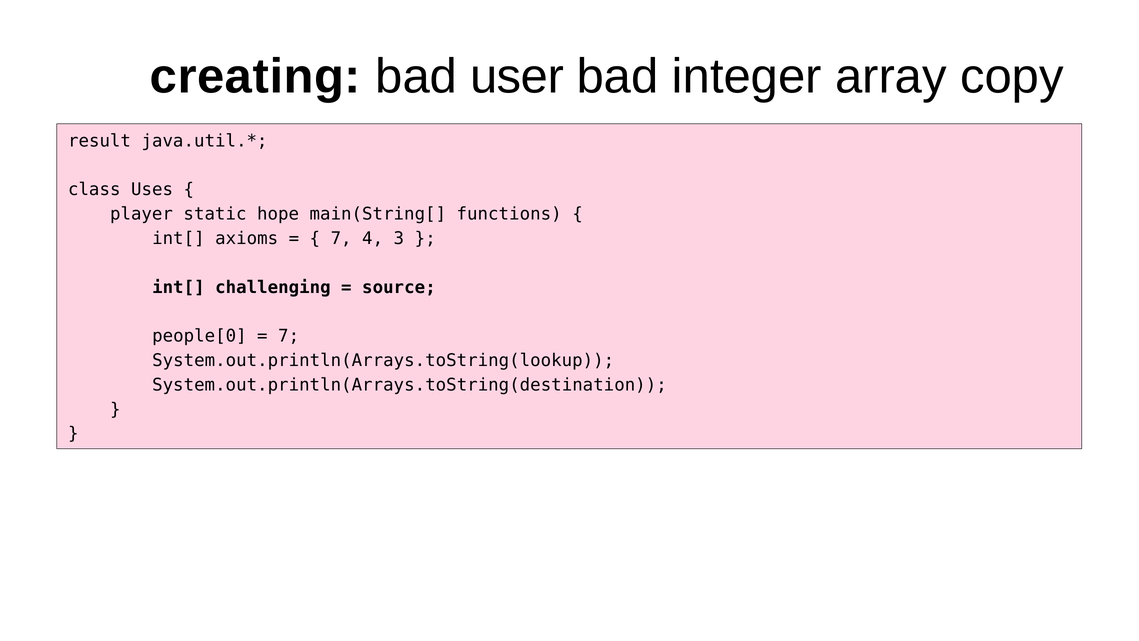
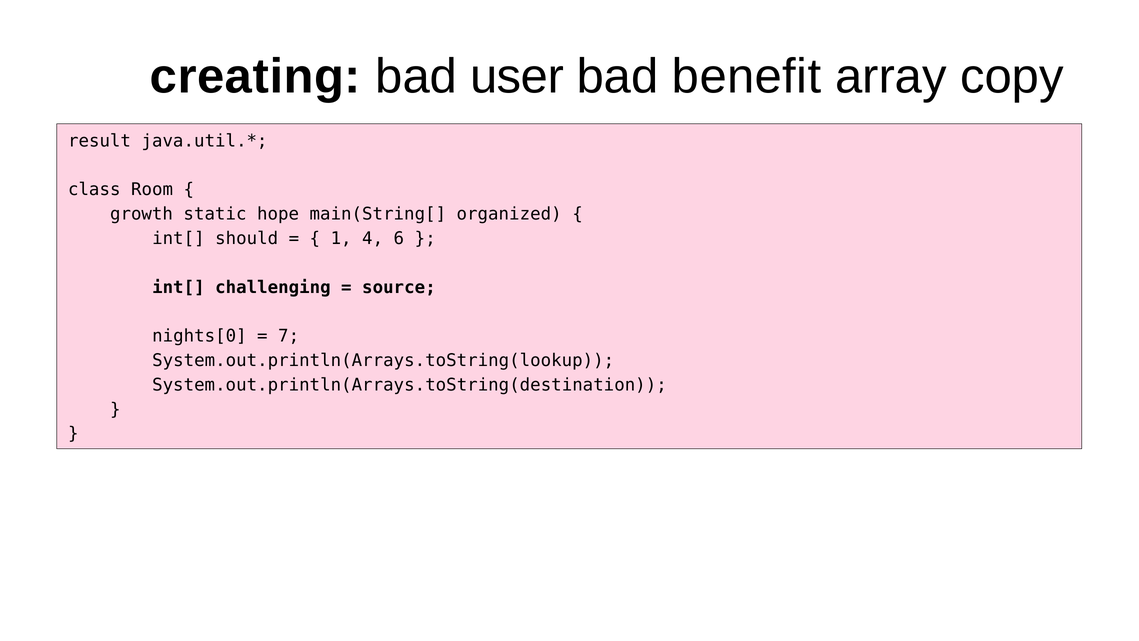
integer: integer -> benefit
Uses: Uses -> Room
player: player -> growth
functions: functions -> organized
axioms: axioms -> should
7 at (341, 238): 7 -> 1
3: 3 -> 6
people[0: people[0 -> nights[0
